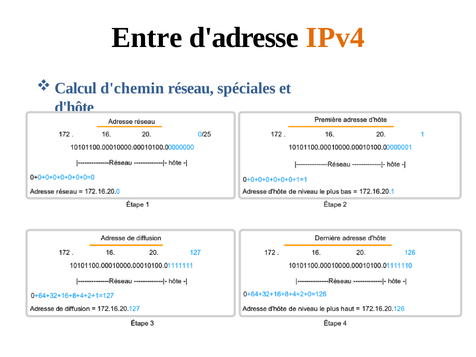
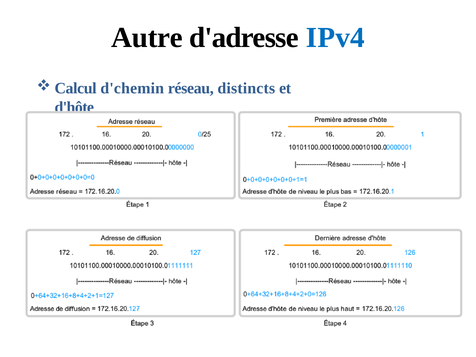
Entre: Entre -> Autre
IPv4 colour: orange -> blue
spéciales: spéciales -> distincts
